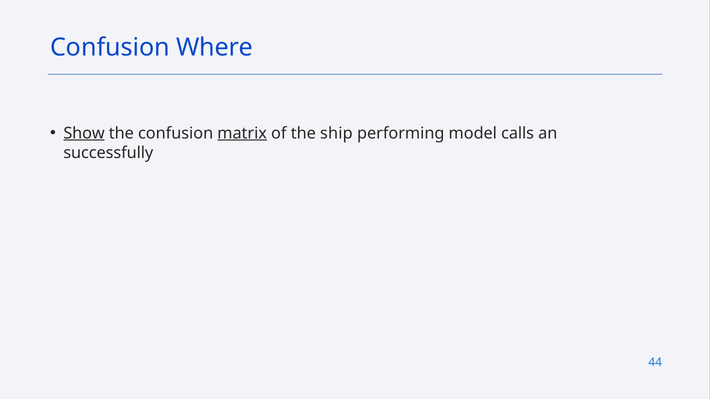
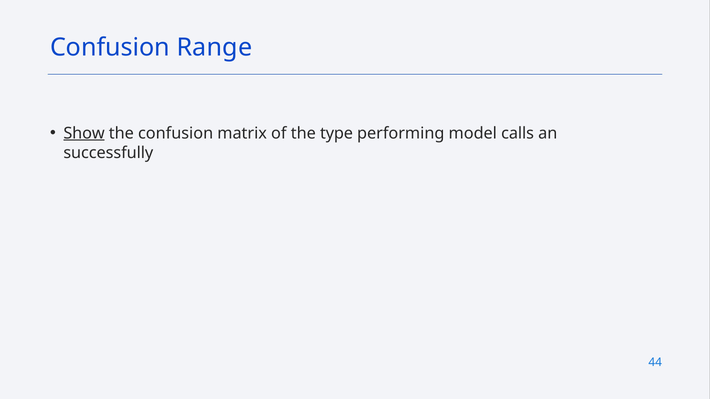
Where: Where -> Range
matrix underline: present -> none
ship: ship -> type
